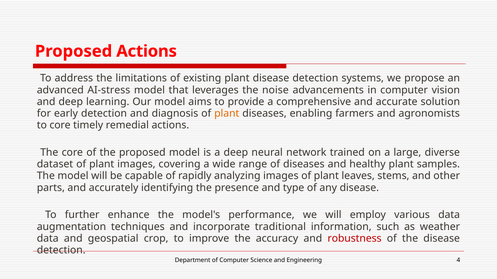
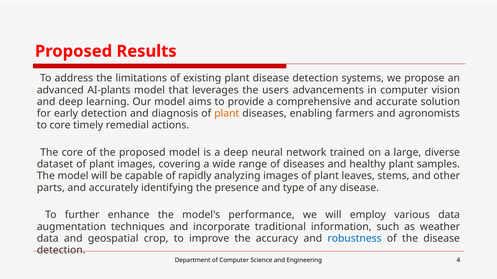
Proposed Actions: Actions -> Results
AI-stress: AI-stress -> AI-plants
noise: noise -> users
robustness colour: red -> blue
